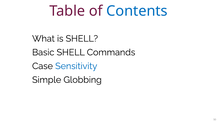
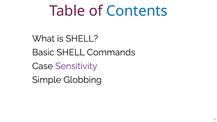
Sensitivity colour: blue -> purple
